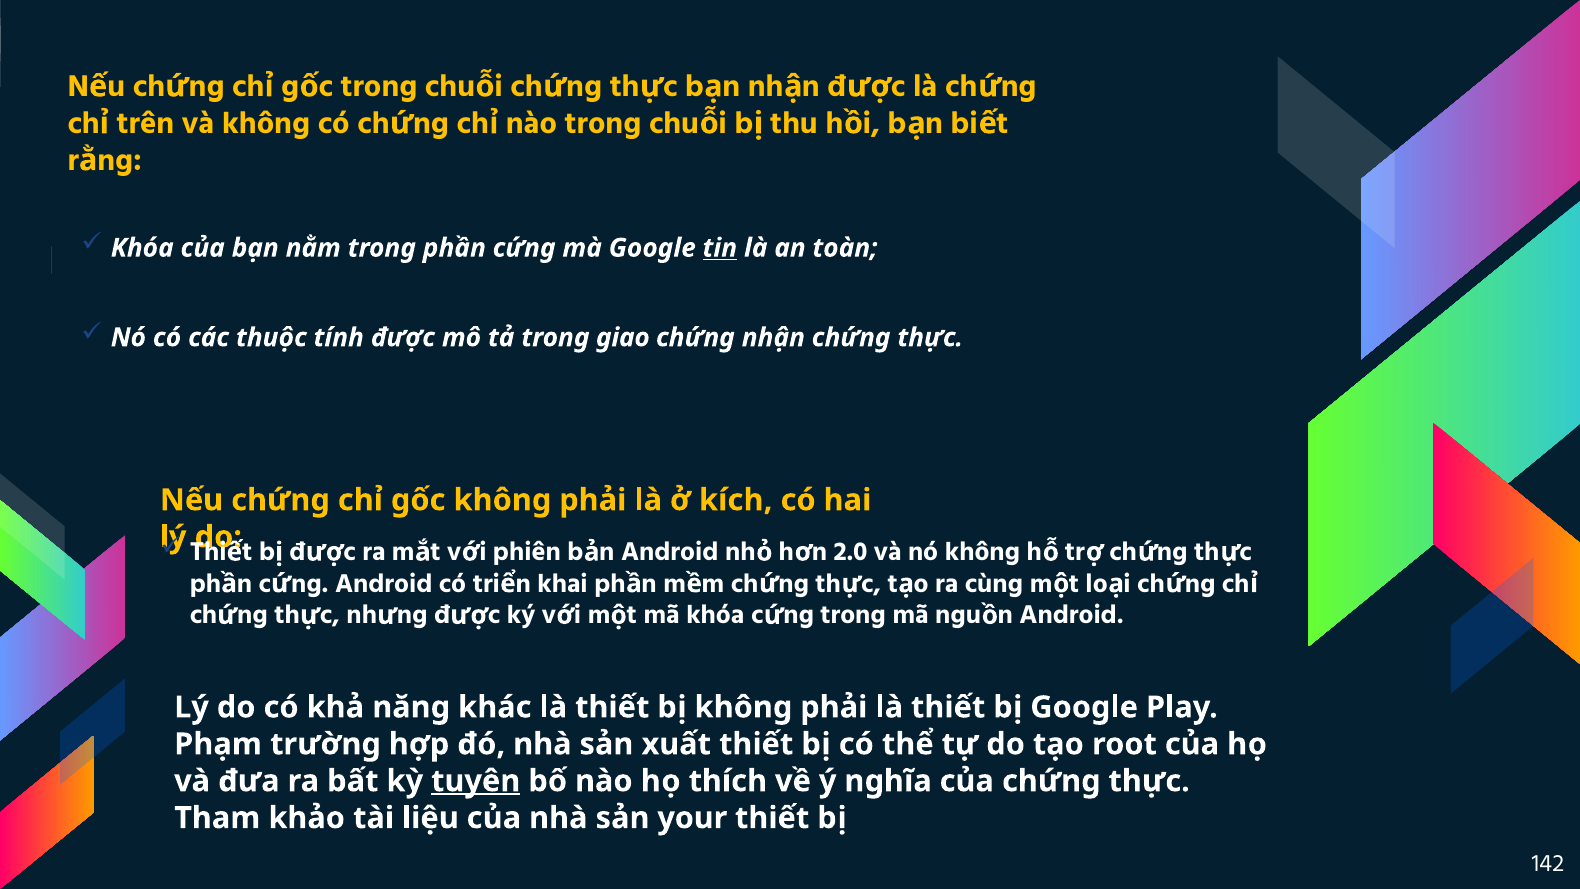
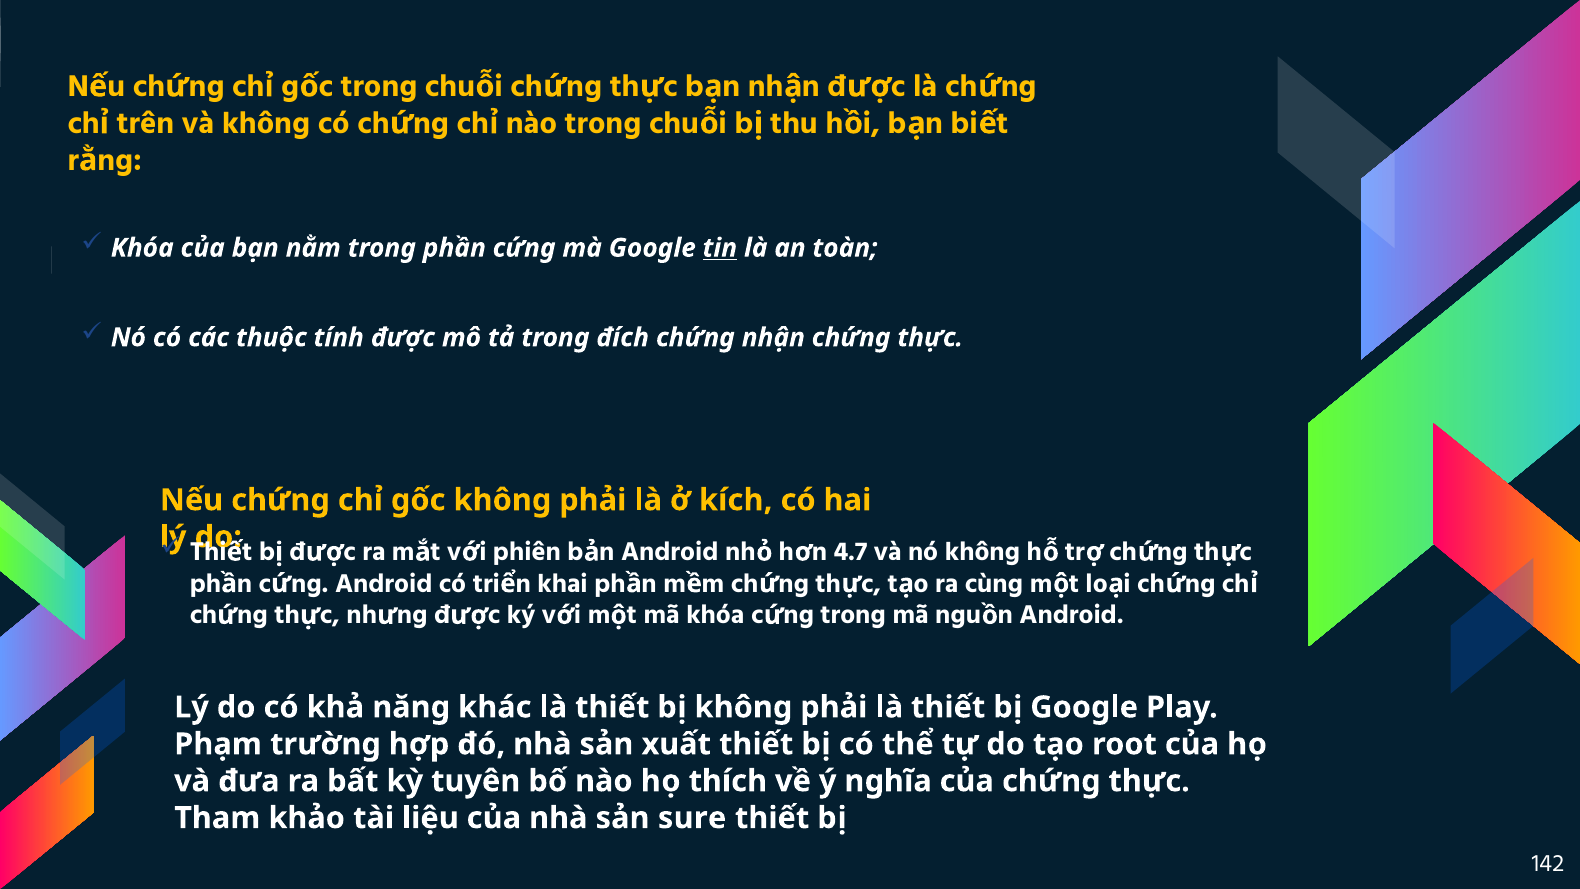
giao: giao -> đích
2.0: 2.0 -> 4.7
tuyên underline: present -> none
your: your -> sure
